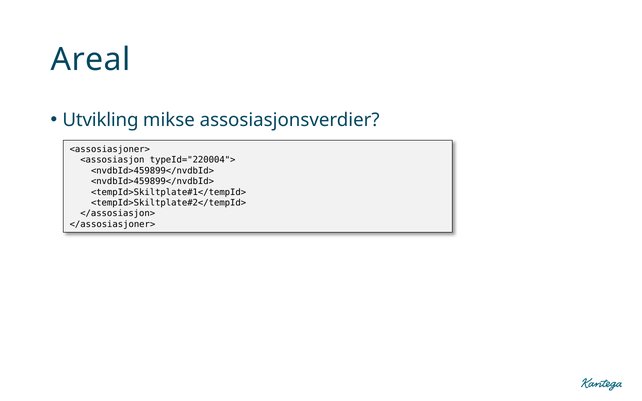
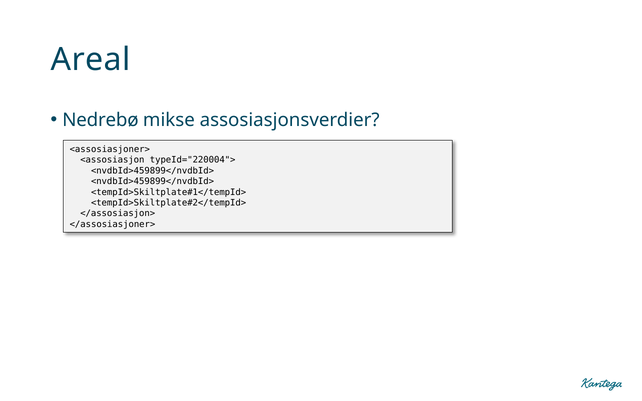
Utvikling: Utvikling -> Nedrebø
